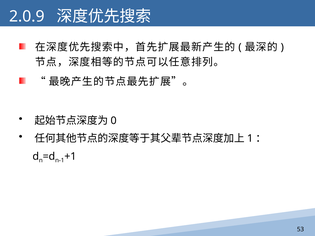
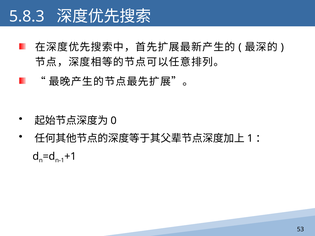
2.0.9: 2.0.9 -> 5.8.3
